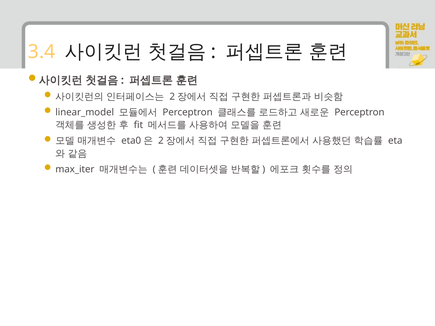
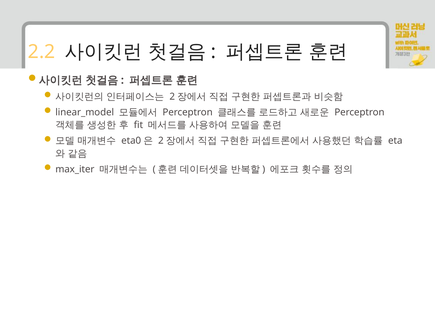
3.4: 3.4 -> 2.2
